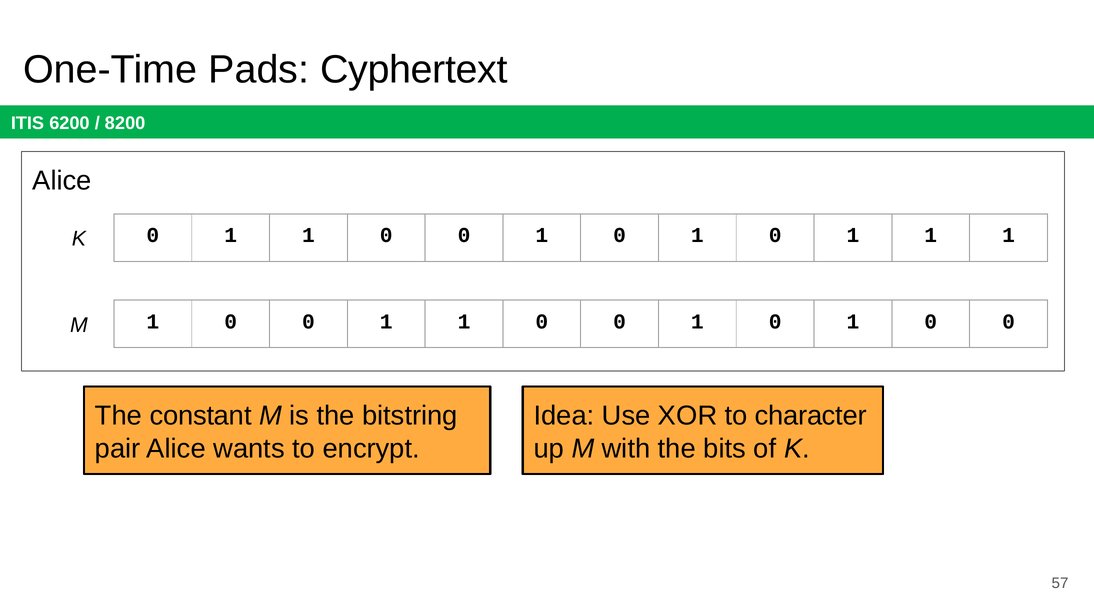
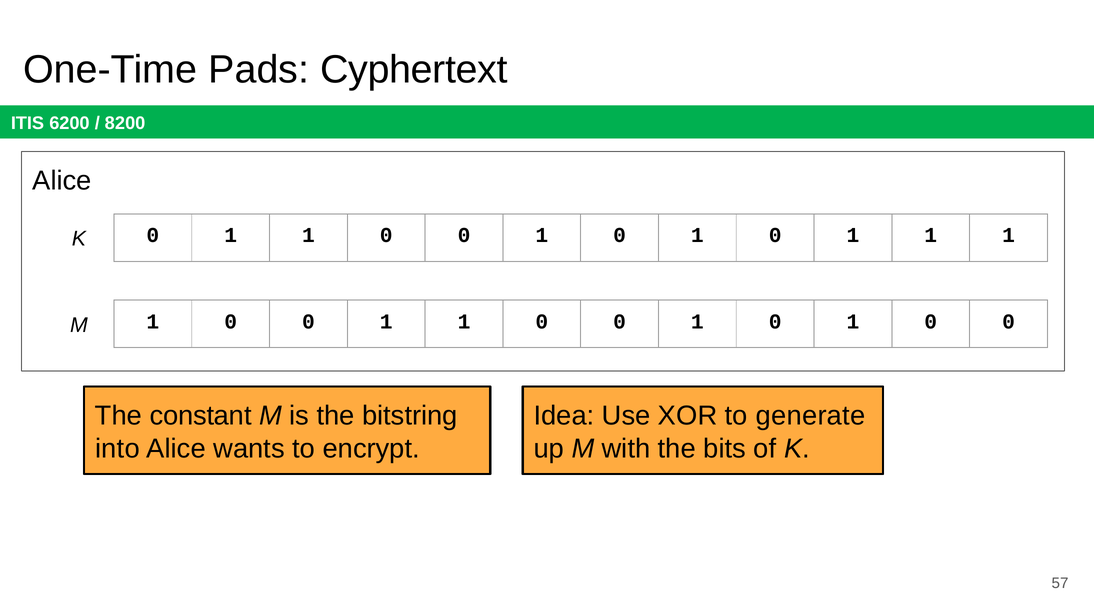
character: character -> generate
pair: pair -> into
